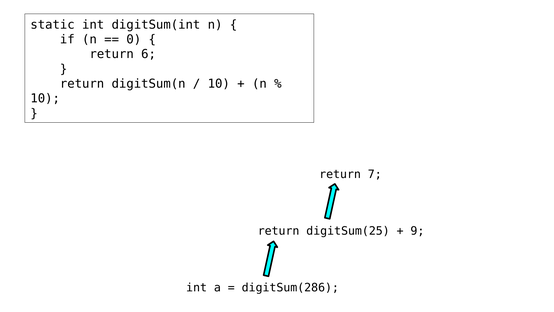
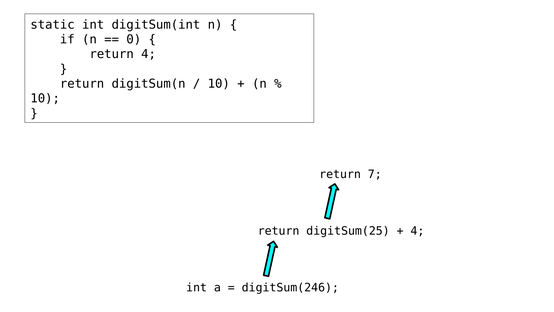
return 6: 6 -> 4
9 at (417, 231): 9 -> 4
digitSum(286: digitSum(286 -> digitSum(246
